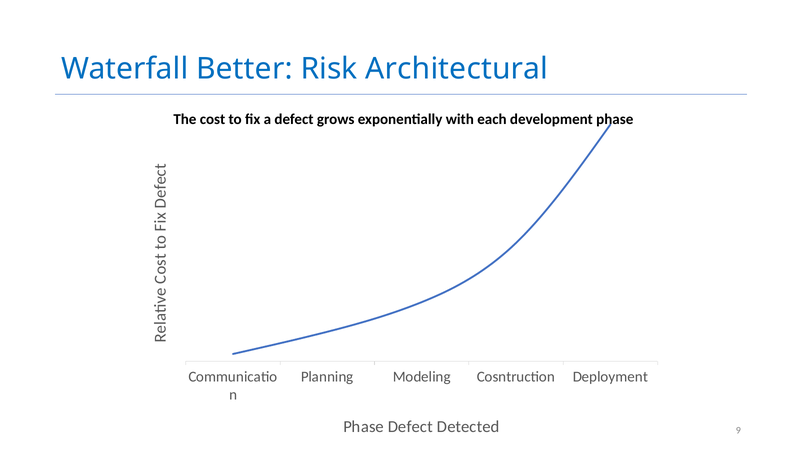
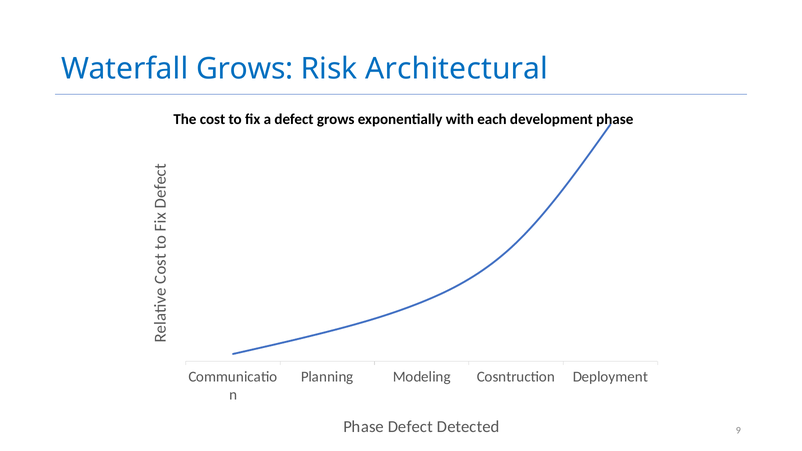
Waterfall Better: Better -> Grows
